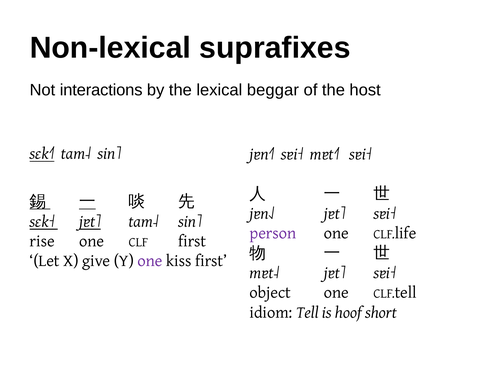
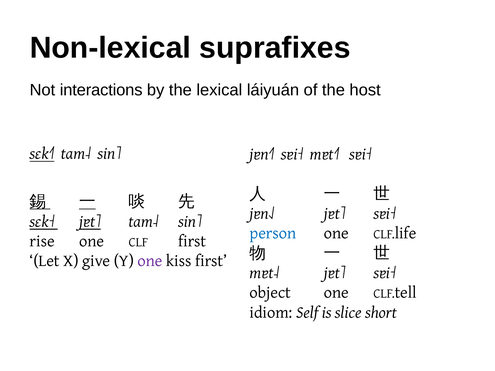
beggar: beggar -> láiyuán
person colour: purple -> blue
idiom Tell: Tell -> Self
hoof: hoof -> slice
